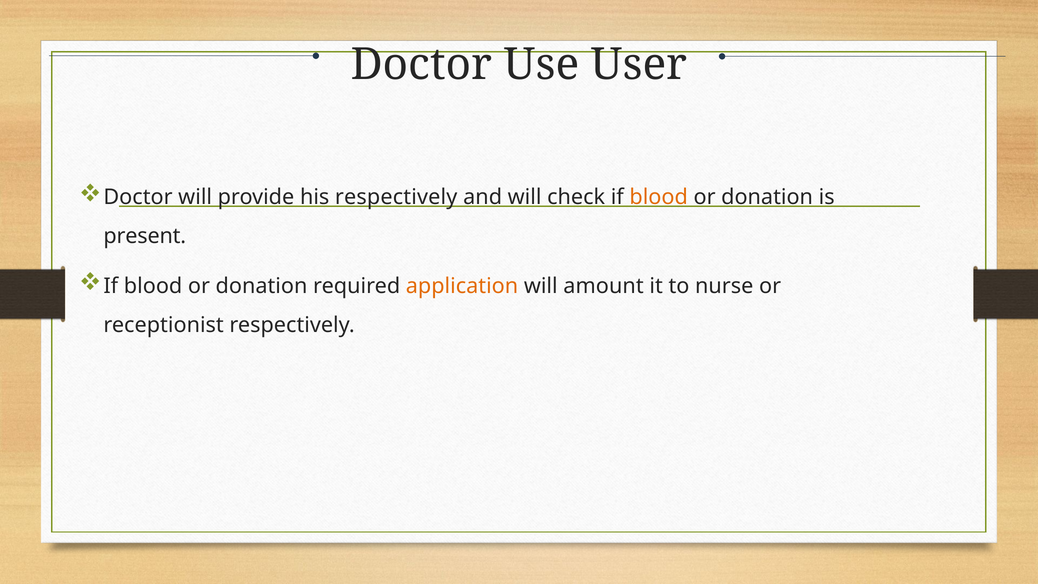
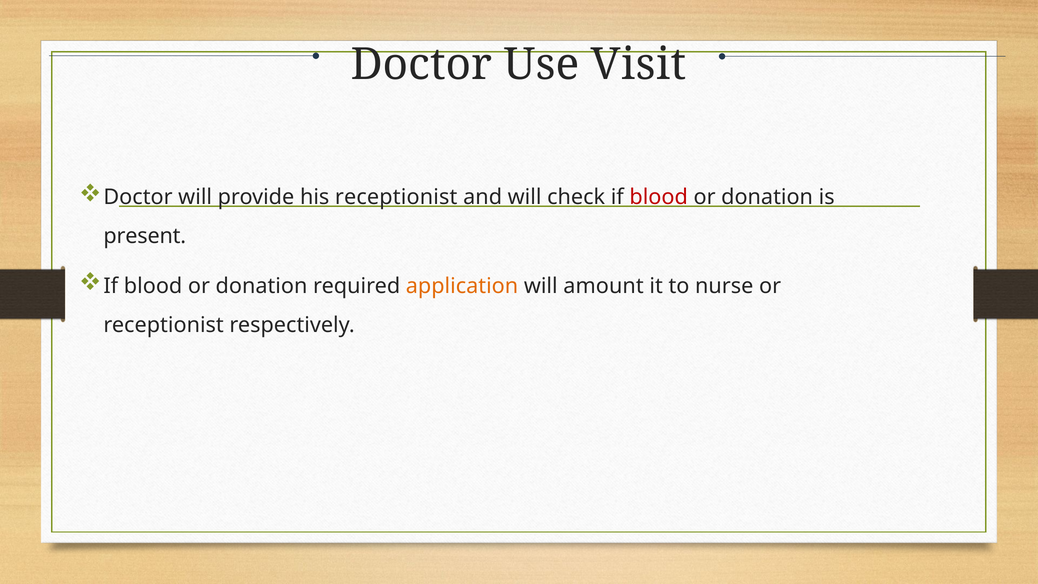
User: User -> Visit
his respectively: respectively -> receptionist
blood at (659, 197) colour: orange -> red
